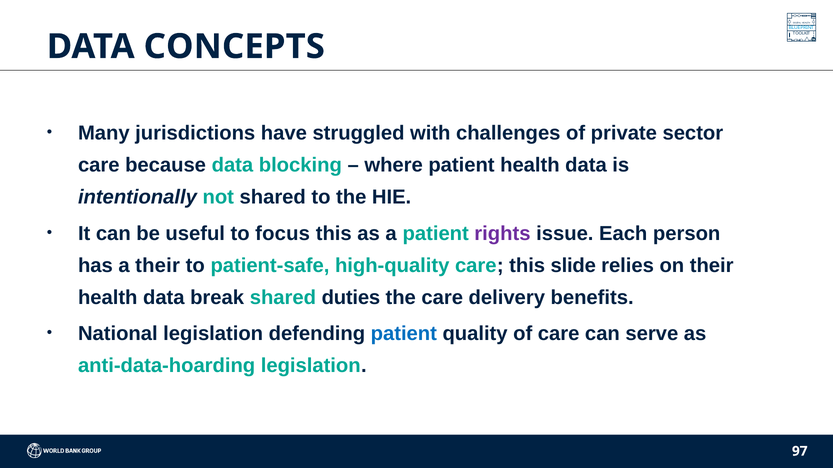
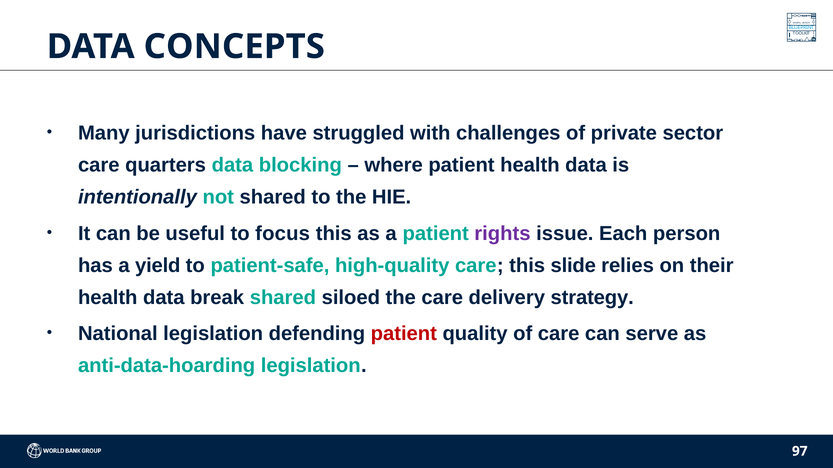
because: because -> quarters
a their: their -> yield
duties: duties -> siloed
benefits: benefits -> strategy
patient at (404, 334) colour: blue -> red
